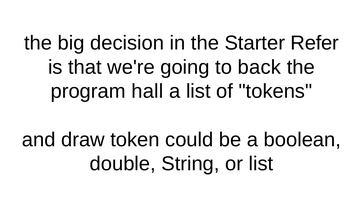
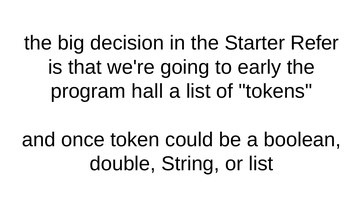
back: back -> early
draw: draw -> once
